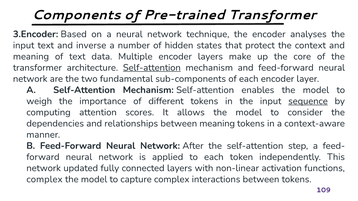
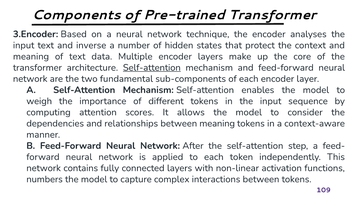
sequence underline: present -> none
updated: updated -> contains
complex at (44, 180): complex -> numbers
